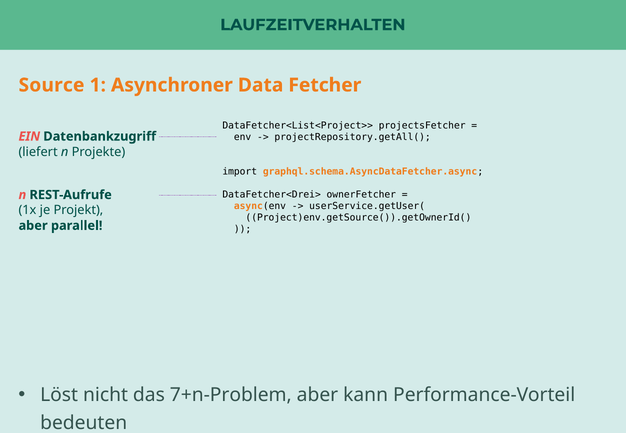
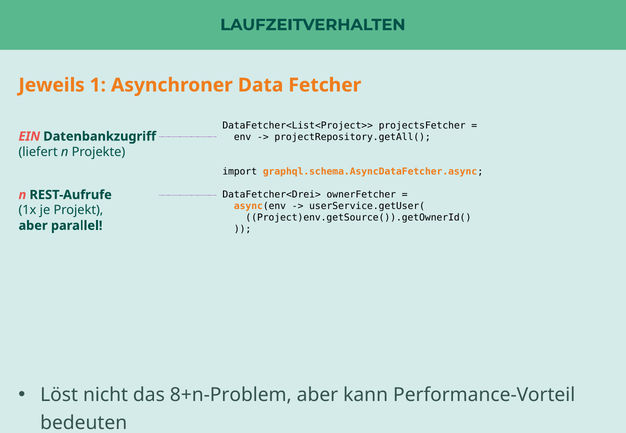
Source: Source -> Jeweils
7+n-Problem: 7+n-Problem -> 8+n-Problem
